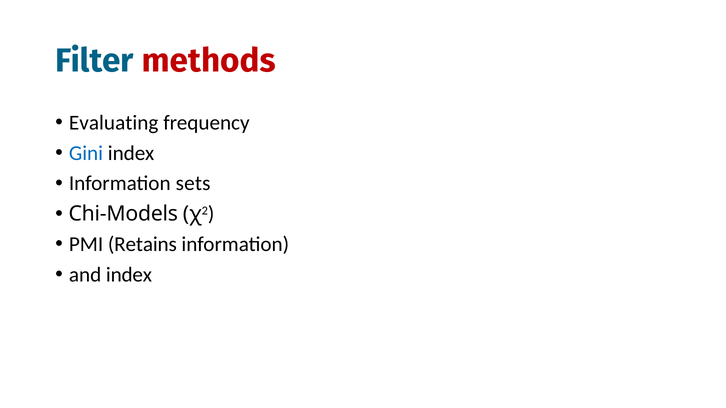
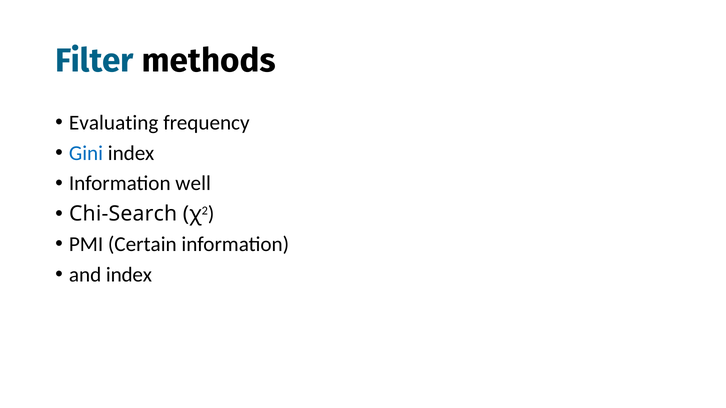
methods colour: red -> black
sets: sets -> well
Chi-Models: Chi-Models -> Chi-Search
Retains: Retains -> Certain
